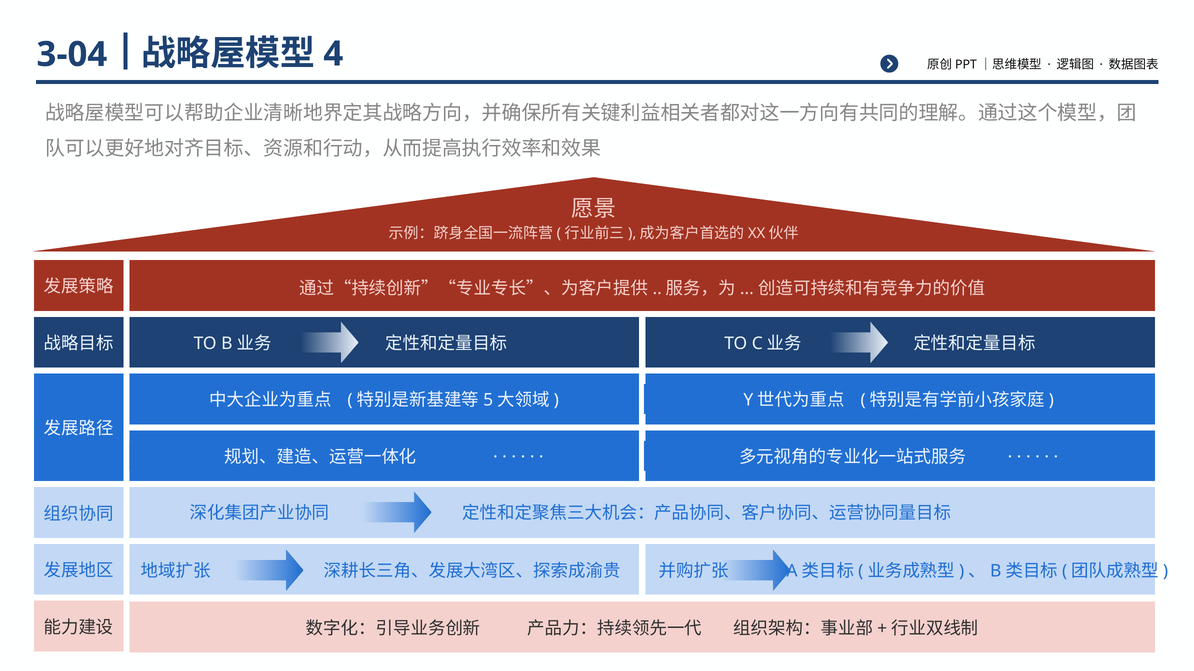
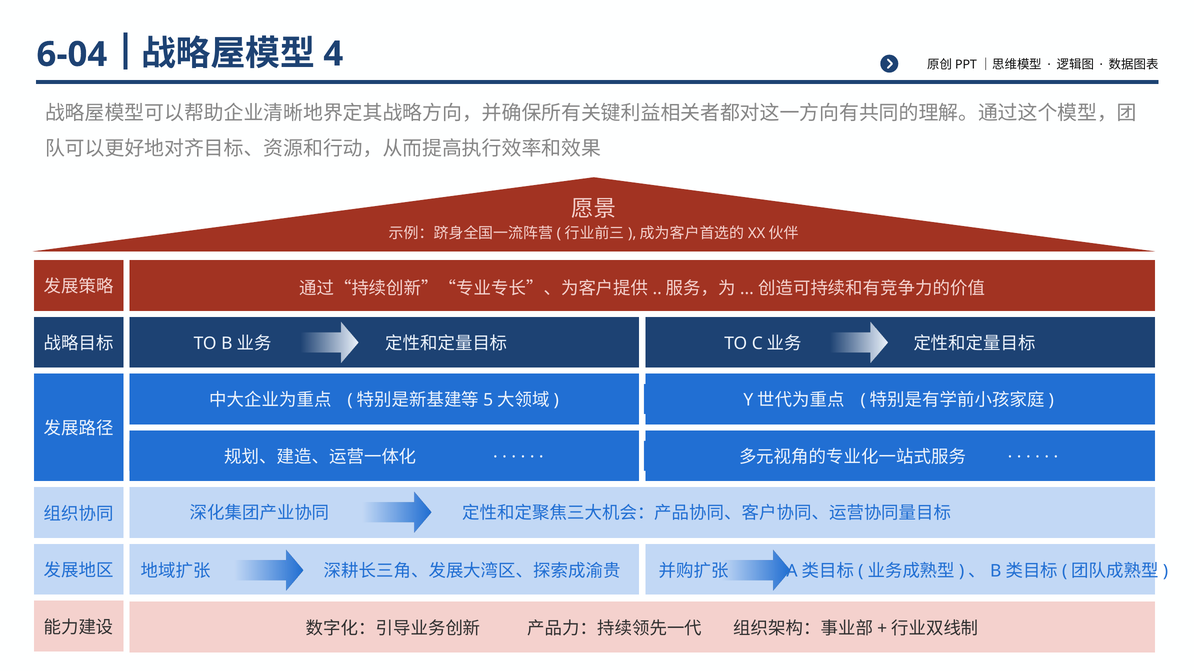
3-04: 3-04 -> 6-04
